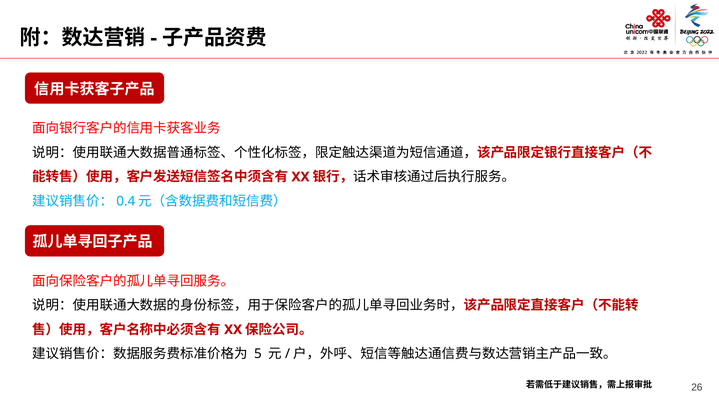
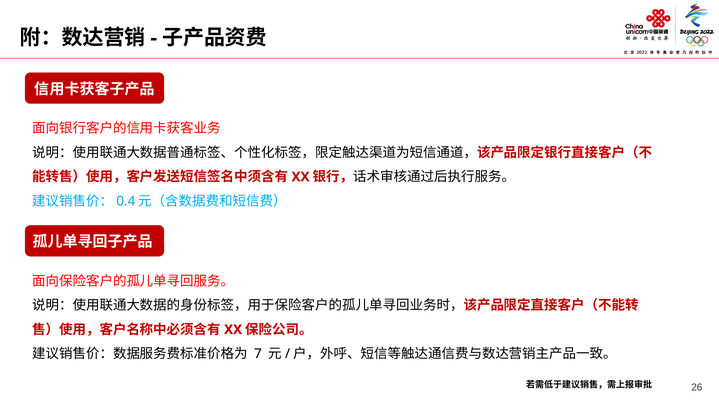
5: 5 -> 7
